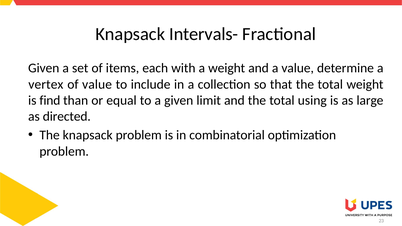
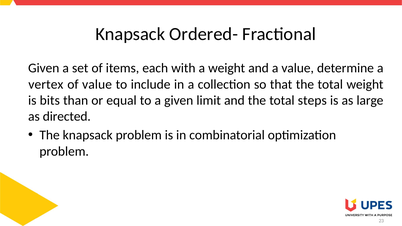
Intervals-: Intervals- -> Ordered-
find: find -> bits
using: using -> steps
